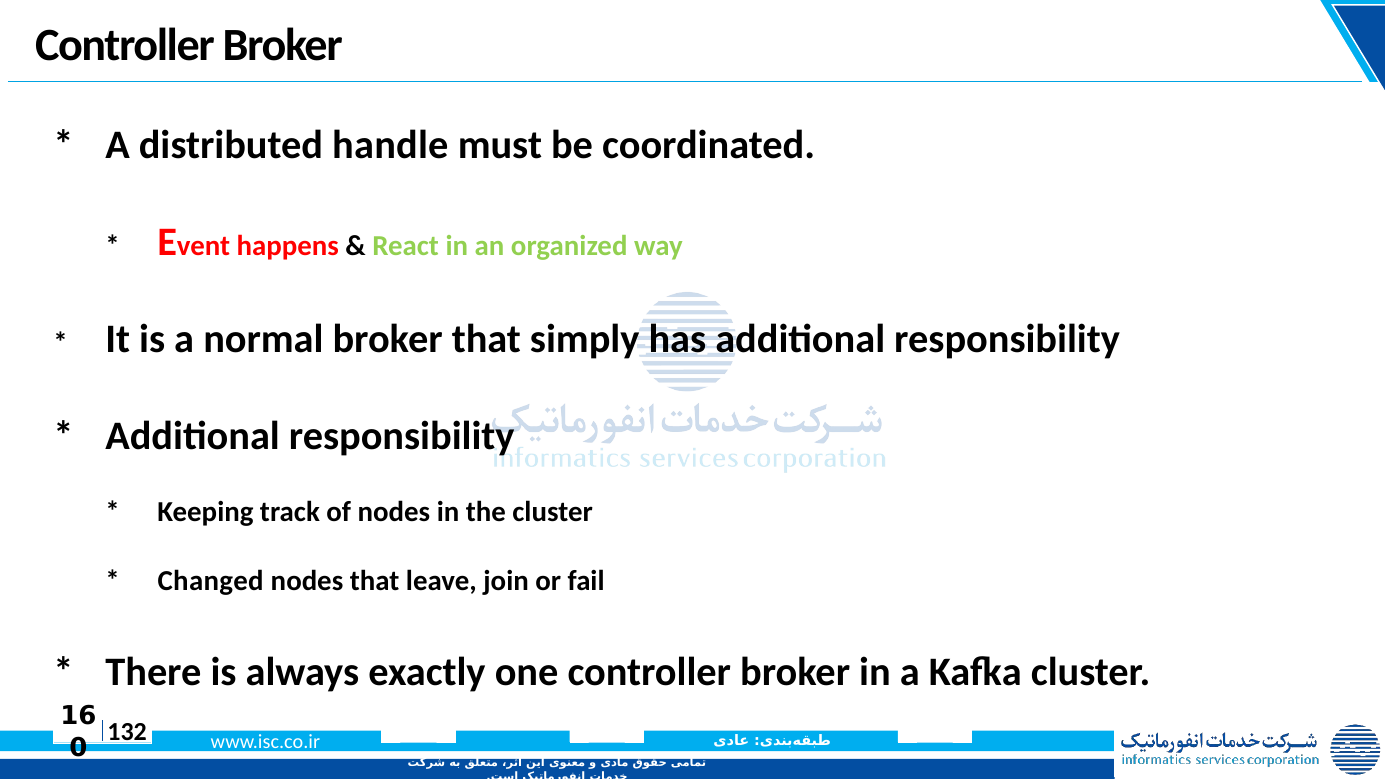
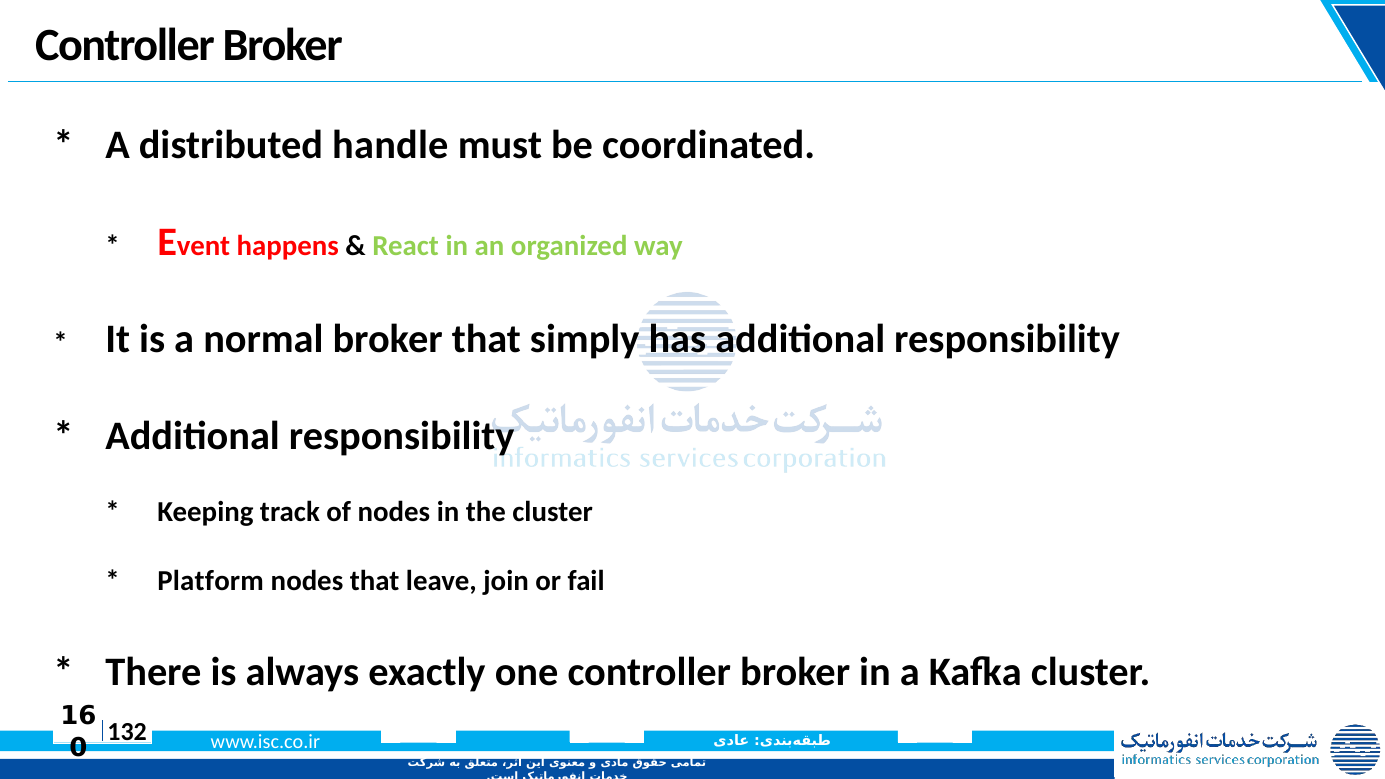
Changed: Changed -> Platform
